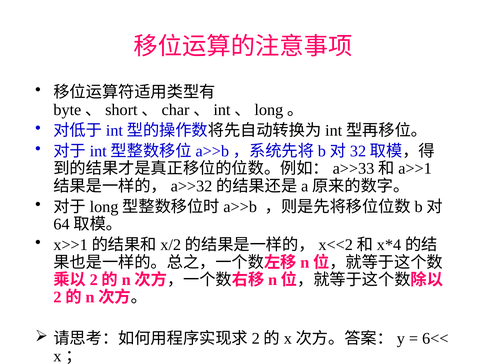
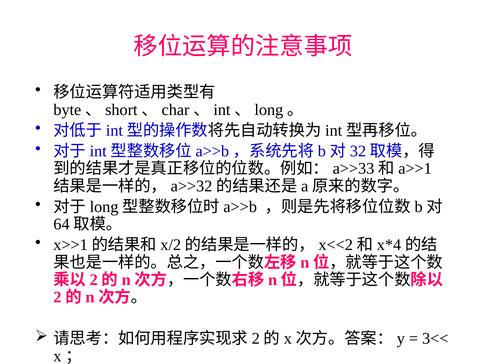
6<<: 6<< -> 3<<
